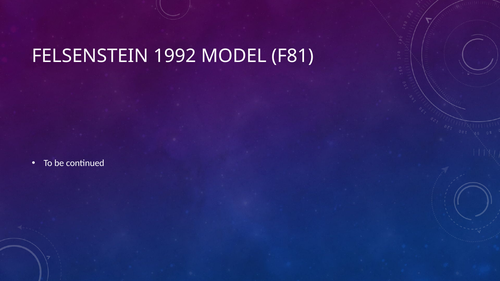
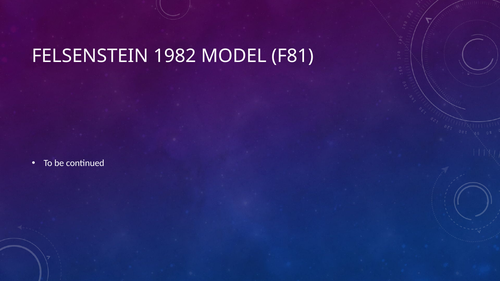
1992: 1992 -> 1982
